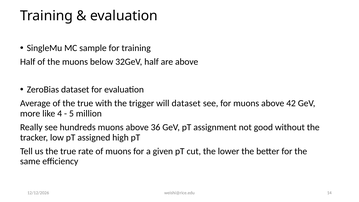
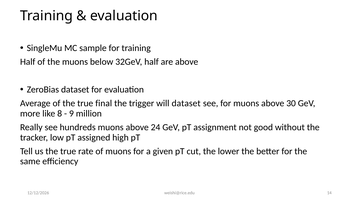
with: with -> final
42: 42 -> 30
4: 4 -> 8
5: 5 -> 9
36: 36 -> 24
